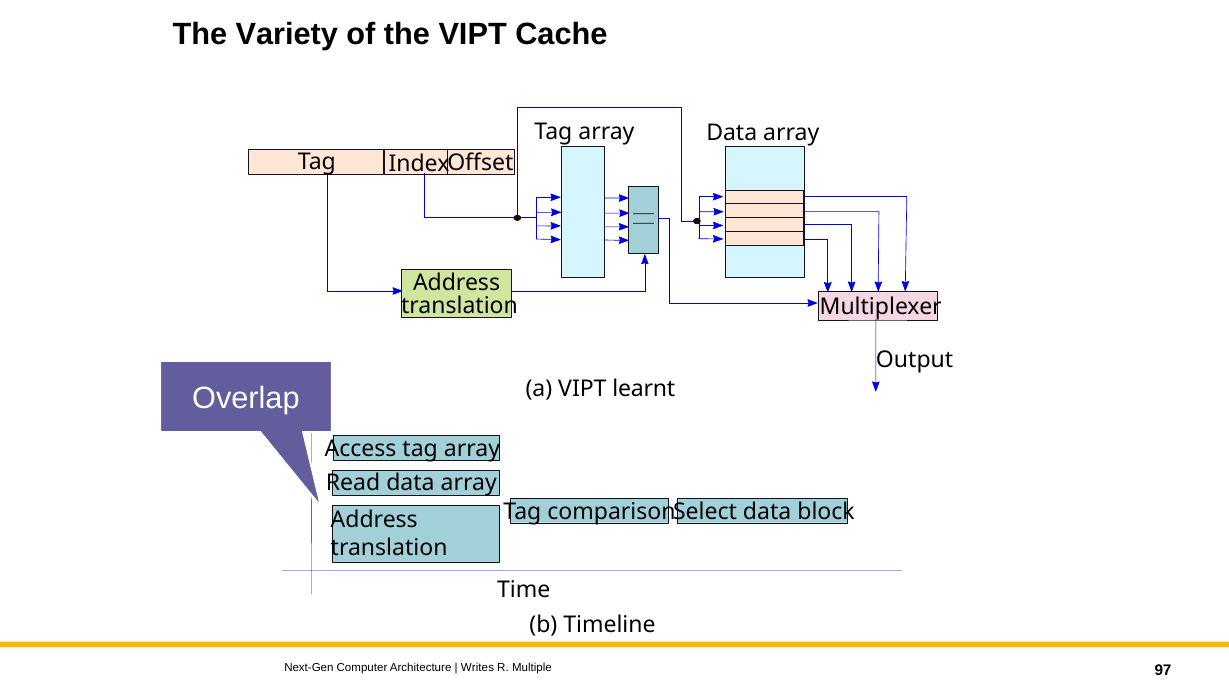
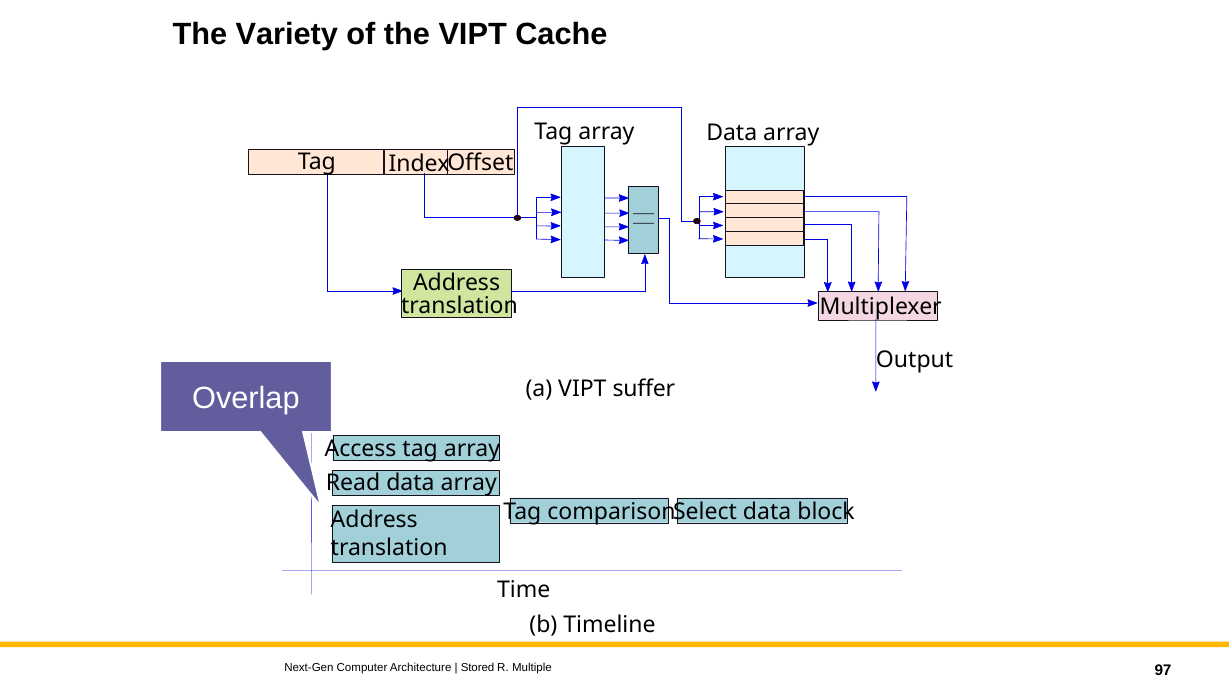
learnt: learnt -> suffer
Writes: Writes -> Stored
